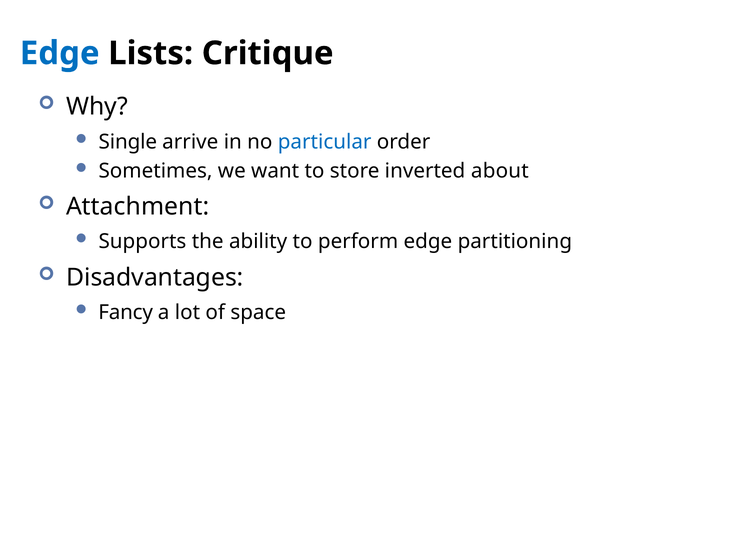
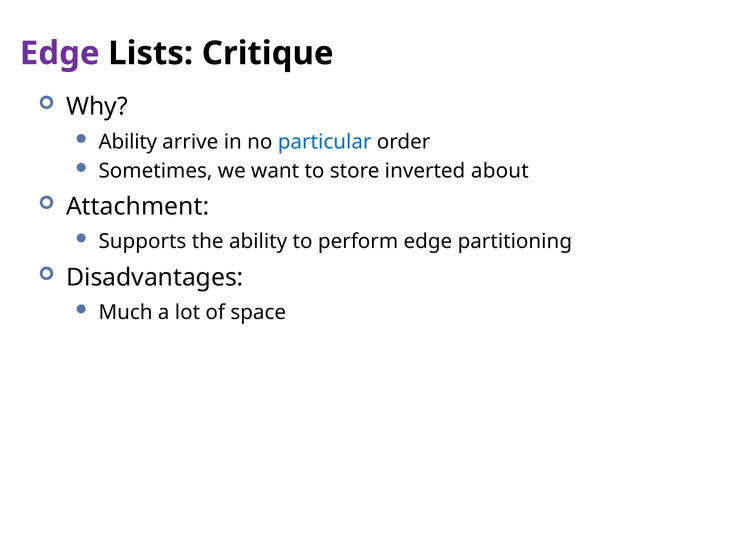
Edge at (60, 53) colour: blue -> purple
Single at (128, 142): Single -> Ability
Fancy: Fancy -> Much
